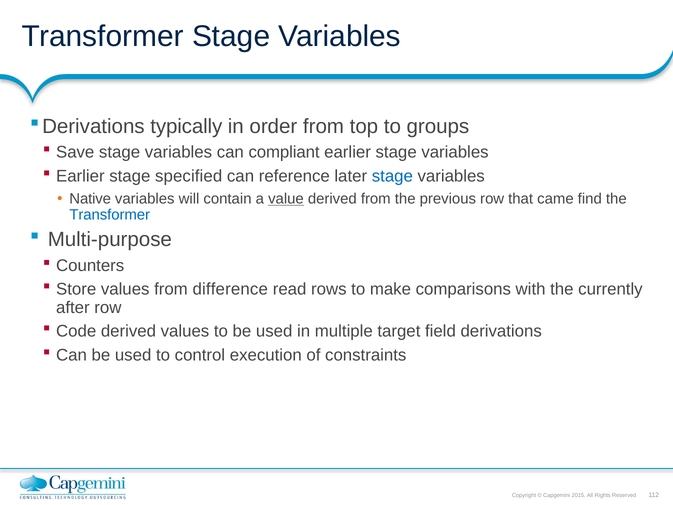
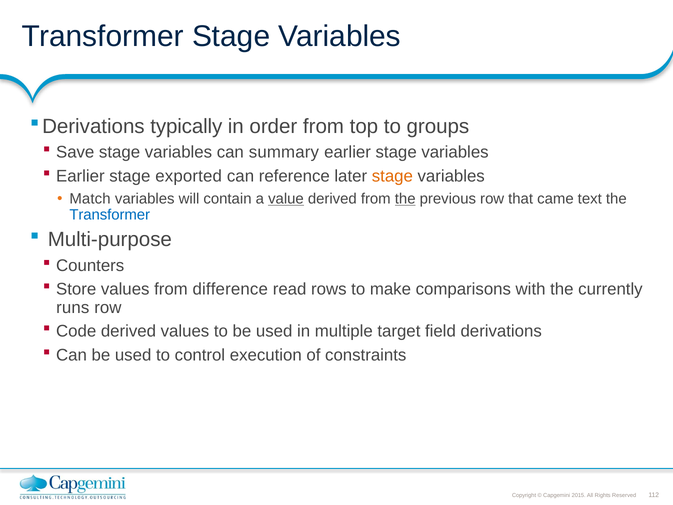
compliant: compliant -> summary
specified: specified -> exported
stage at (392, 176) colour: blue -> orange
Native: Native -> Match
the at (405, 199) underline: none -> present
find: find -> text
after: after -> runs
